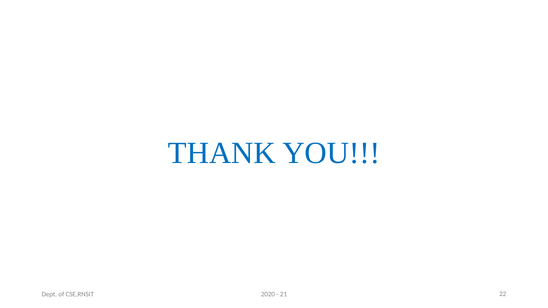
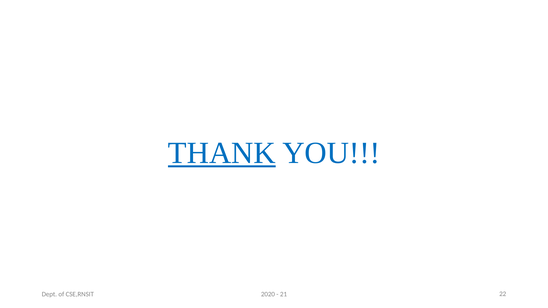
THANK underline: none -> present
